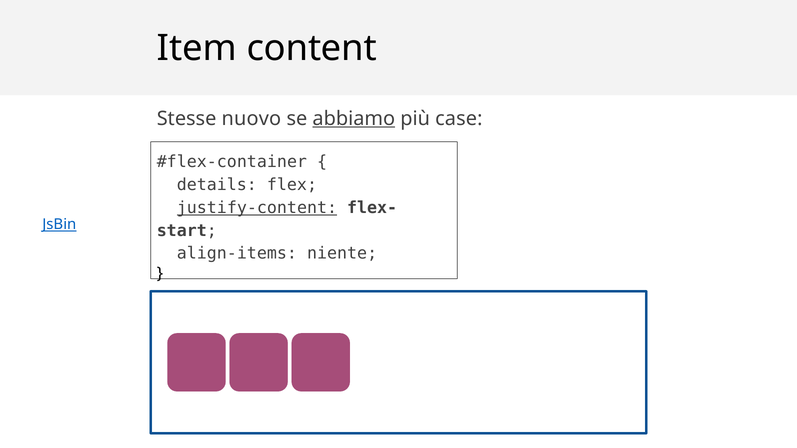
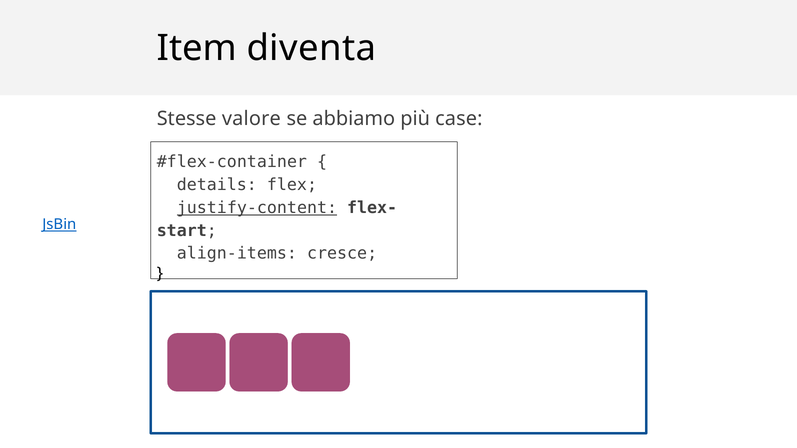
content: content -> diventa
nuovo: nuovo -> valore
abbiamo underline: present -> none
niente: niente -> cresce
